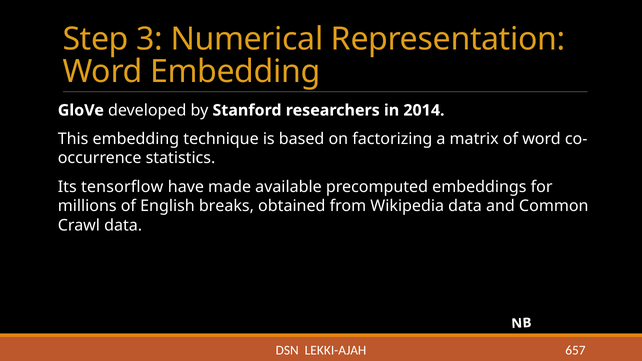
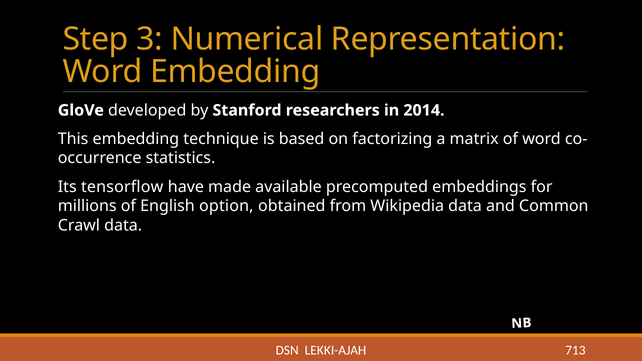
breaks: breaks -> option
657: 657 -> 713
